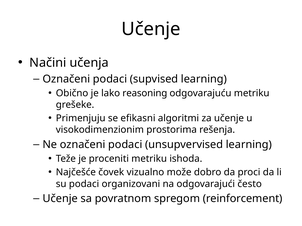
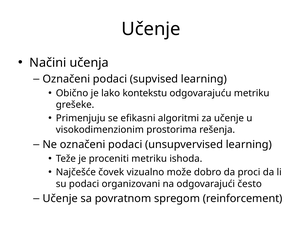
reasoning: reasoning -> kontekstu
